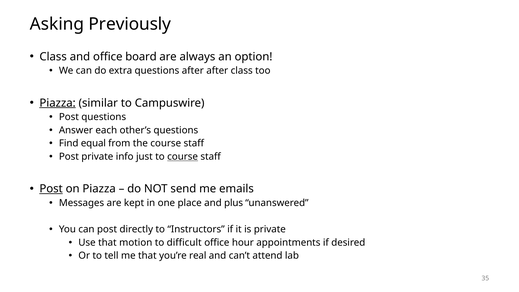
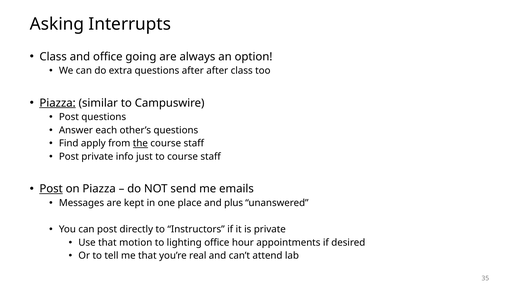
Previously: Previously -> Interrupts
board: board -> going
equal: equal -> apply
the underline: none -> present
course at (183, 157) underline: present -> none
difficult: difficult -> lighting
